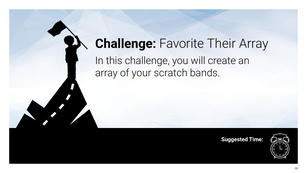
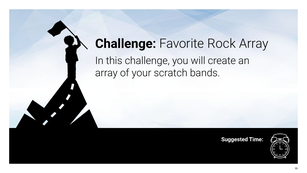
Their: Their -> Rock
